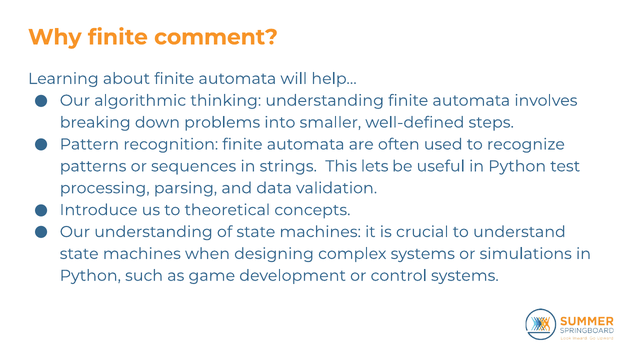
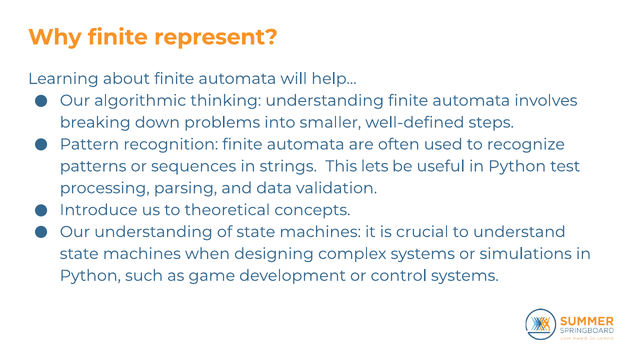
comment: comment -> represent
